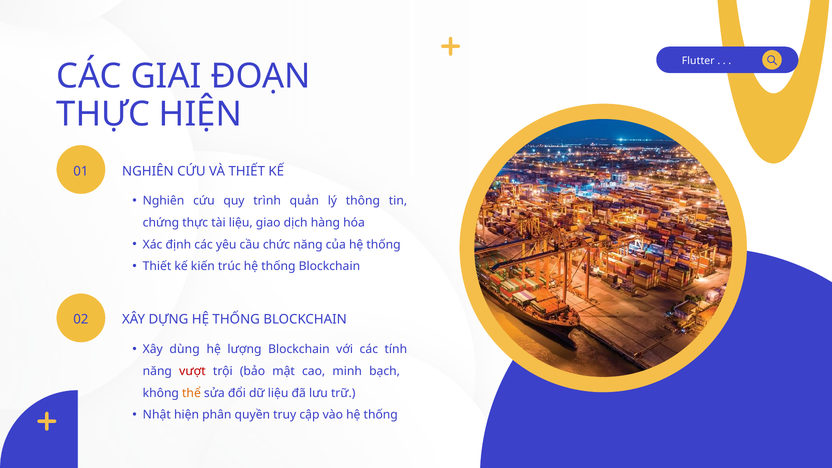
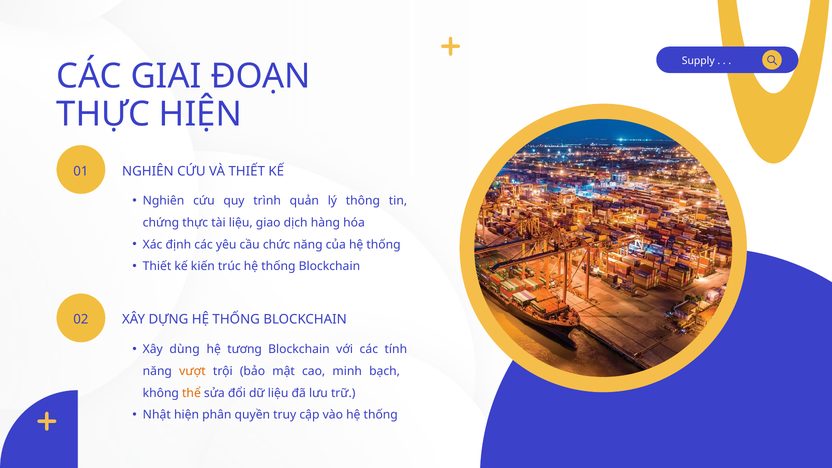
Flutter: Flutter -> Supply
lượng: lượng -> tương
vượt colour: red -> orange
